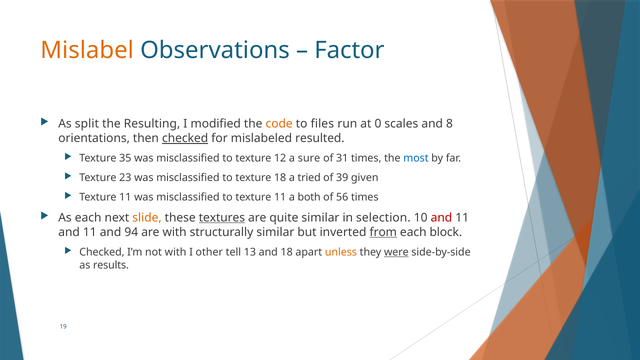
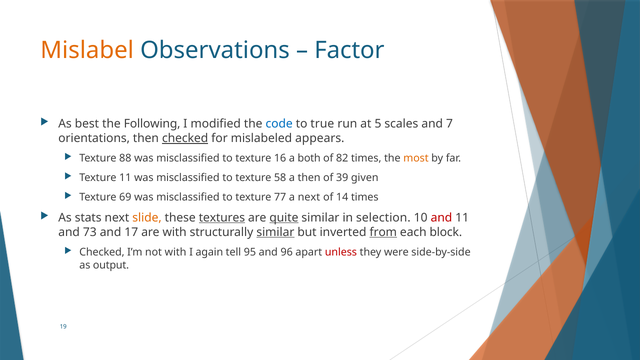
split: split -> best
Resulting: Resulting -> Following
code colour: orange -> blue
files: files -> true
0: 0 -> 5
8: 8 -> 7
resulted: resulted -> appears
35: 35 -> 88
12: 12 -> 16
sure: sure -> both
31: 31 -> 82
most colour: blue -> orange
Texture 23: 23 -> 11
texture 18: 18 -> 58
a tried: tried -> then
11 at (125, 197): 11 -> 69
to texture 11: 11 -> 77
a both: both -> next
56: 56 -> 14
As each: each -> stats
quite underline: none -> present
11 at (90, 232): 11 -> 73
94: 94 -> 17
similar at (275, 232) underline: none -> present
other: other -> again
13: 13 -> 95
and 18: 18 -> 96
unless colour: orange -> red
were underline: present -> none
results: results -> output
